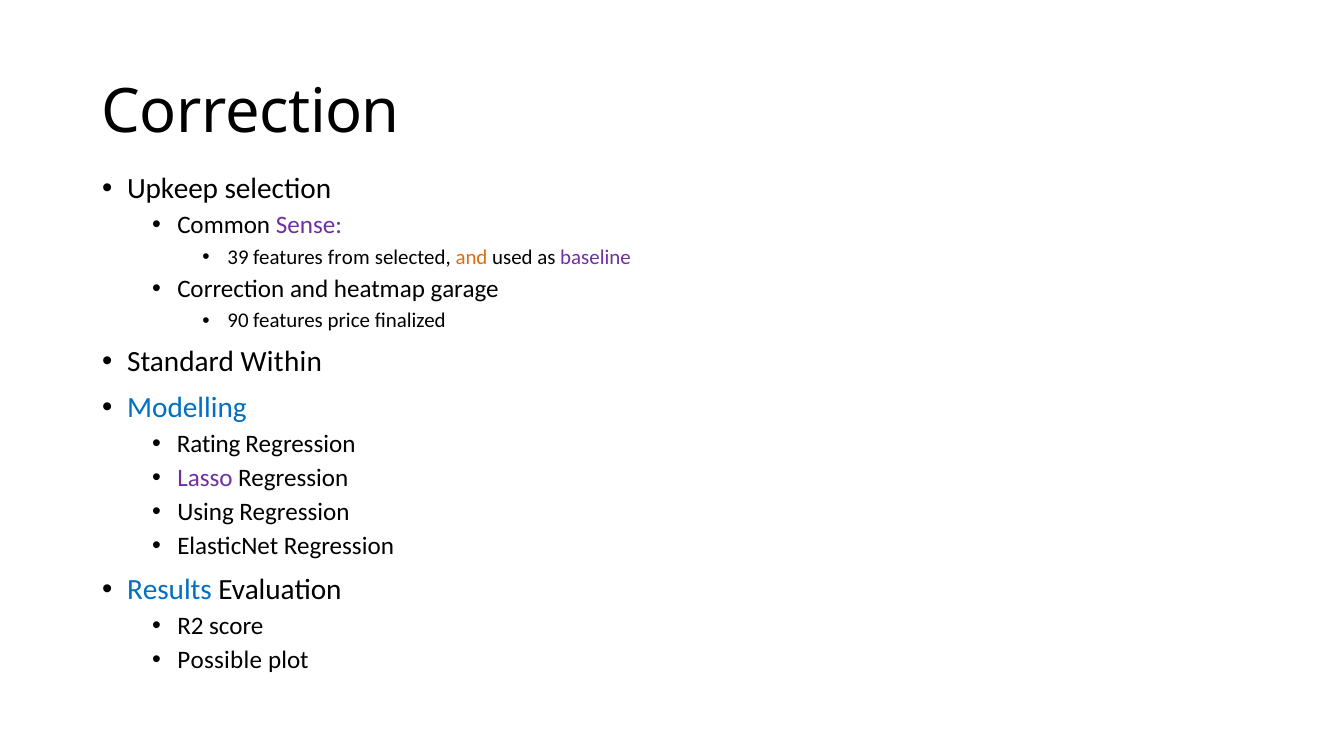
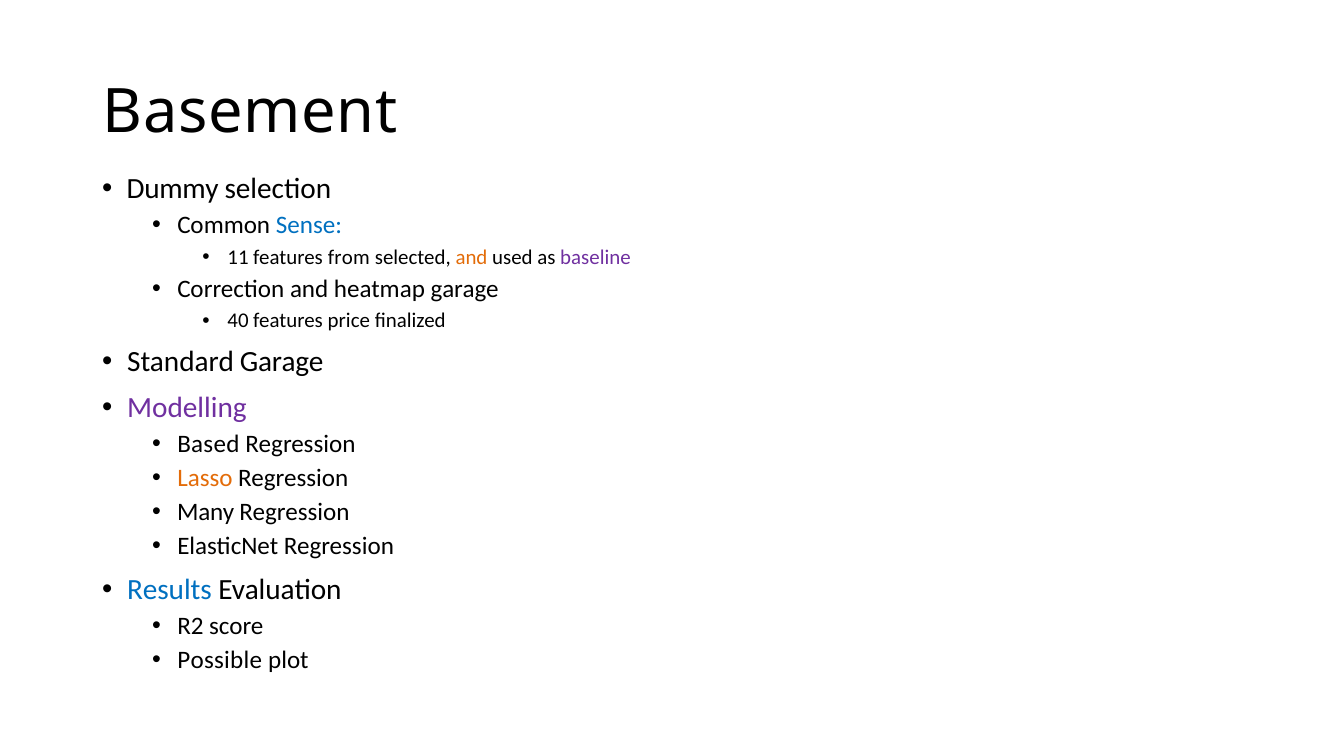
Correction at (251, 112): Correction -> Basement
Upkeep: Upkeep -> Dummy
Sense colour: purple -> blue
39: 39 -> 11
90: 90 -> 40
Standard Within: Within -> Garage
Modelling colour: blue -> purple
Rating: Rating -> Based
Lasso colour: purple -> orange
Using: Using -> Many
